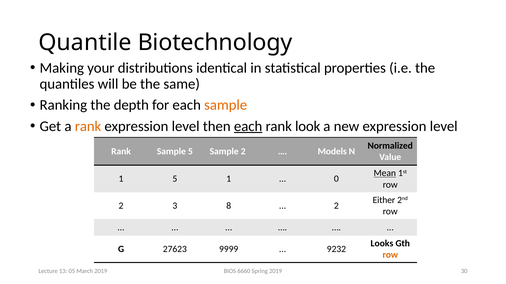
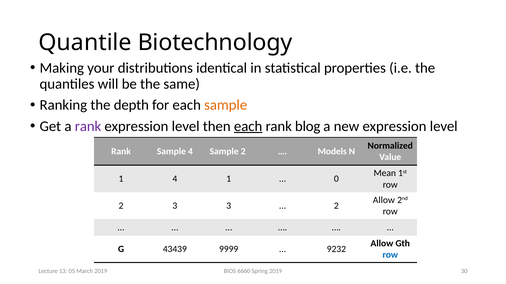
rank at (88, 127) colour: orange -> purple
look: look -> blog
Sample 5: 5 -> 4
Mean underline: present -> none
1 5: 5 -> 4
Either at (384, 200): Either -> Allow
3 8: 8 -> 3
Looks at (382, 244): Looks -> Allow
27623: 27623 -> 43439
row at (390, 255) colour: orange -> blue
